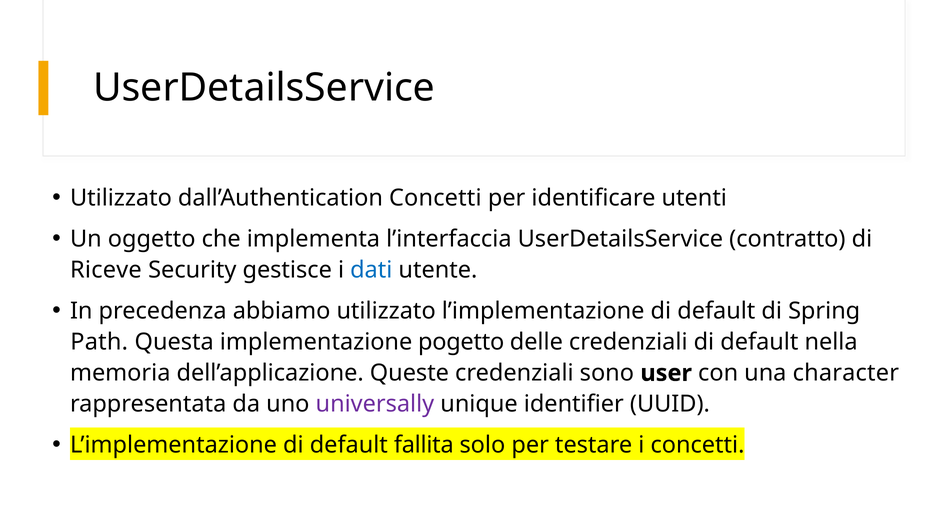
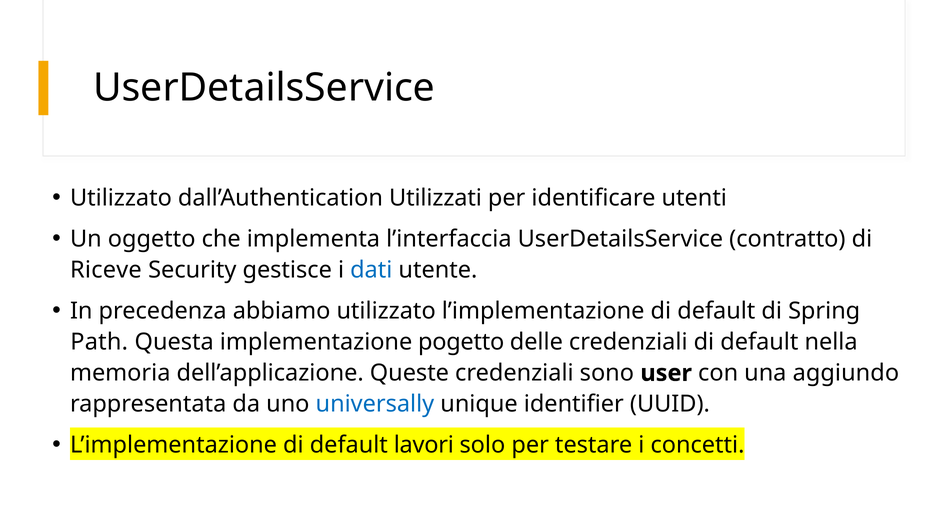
dall’Authentication Concetti: Concetti -> Utilizzati
character: character -> aggiundo
universally colour: purple -> blue
fallita: fallita -> lavori
